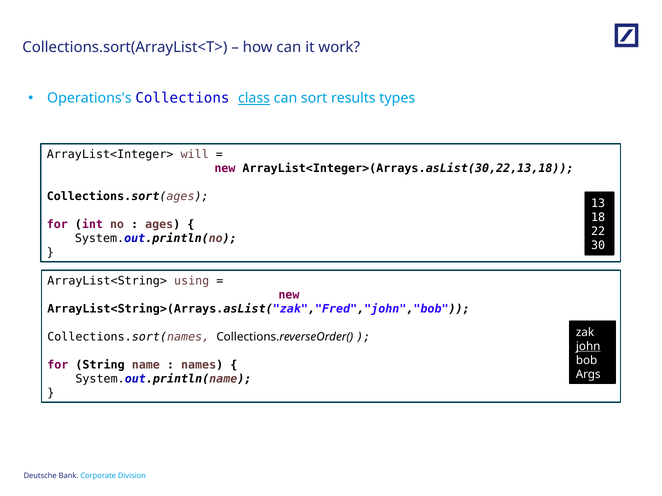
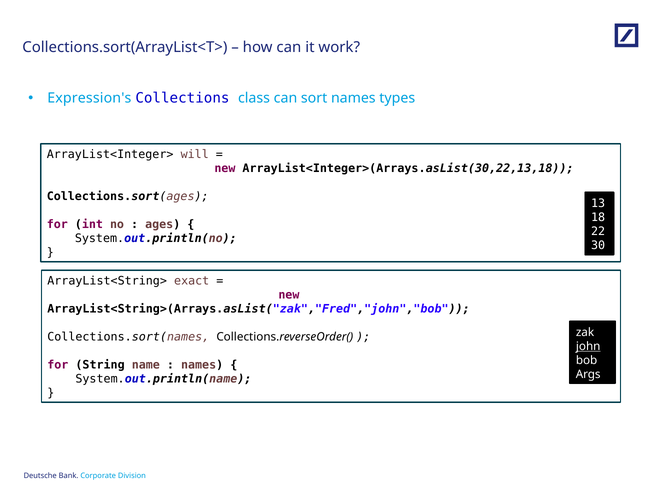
Operations's: Operations's -> Expression's
class underline: present -> none
sort results: results -> names
using: using -> exact
